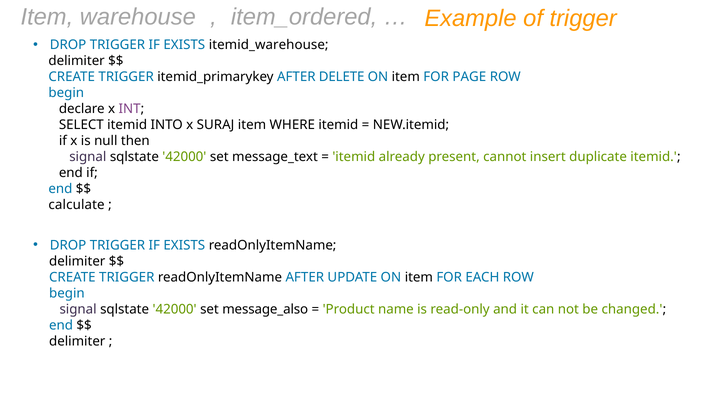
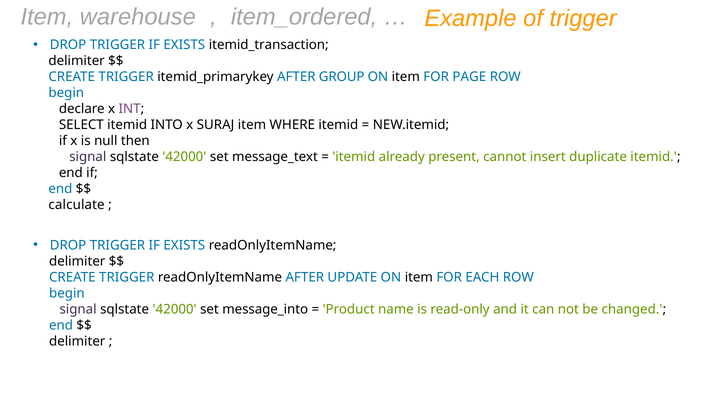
itemid_warehouse: itemid_warehouse -> itemid_transaction
DELETE: DELETE -> GROUP
message_also: message_also -> message_into
